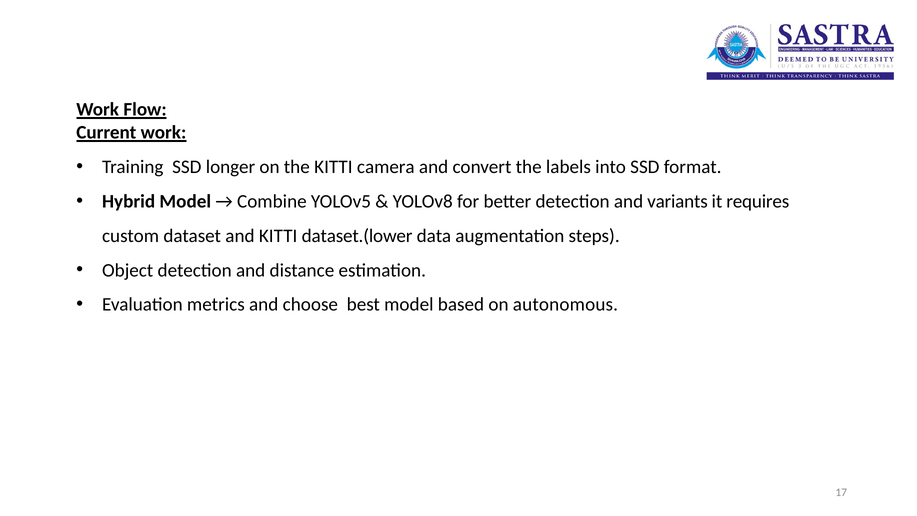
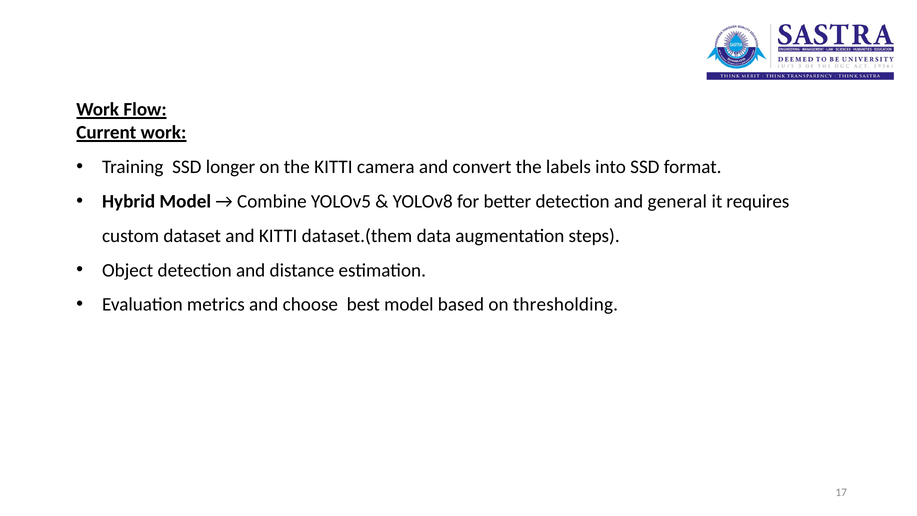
variants: variants -> general
dataset.(lower: dataset.(lower -> dataset.(them
autonomous: autonomous -> thresholding
